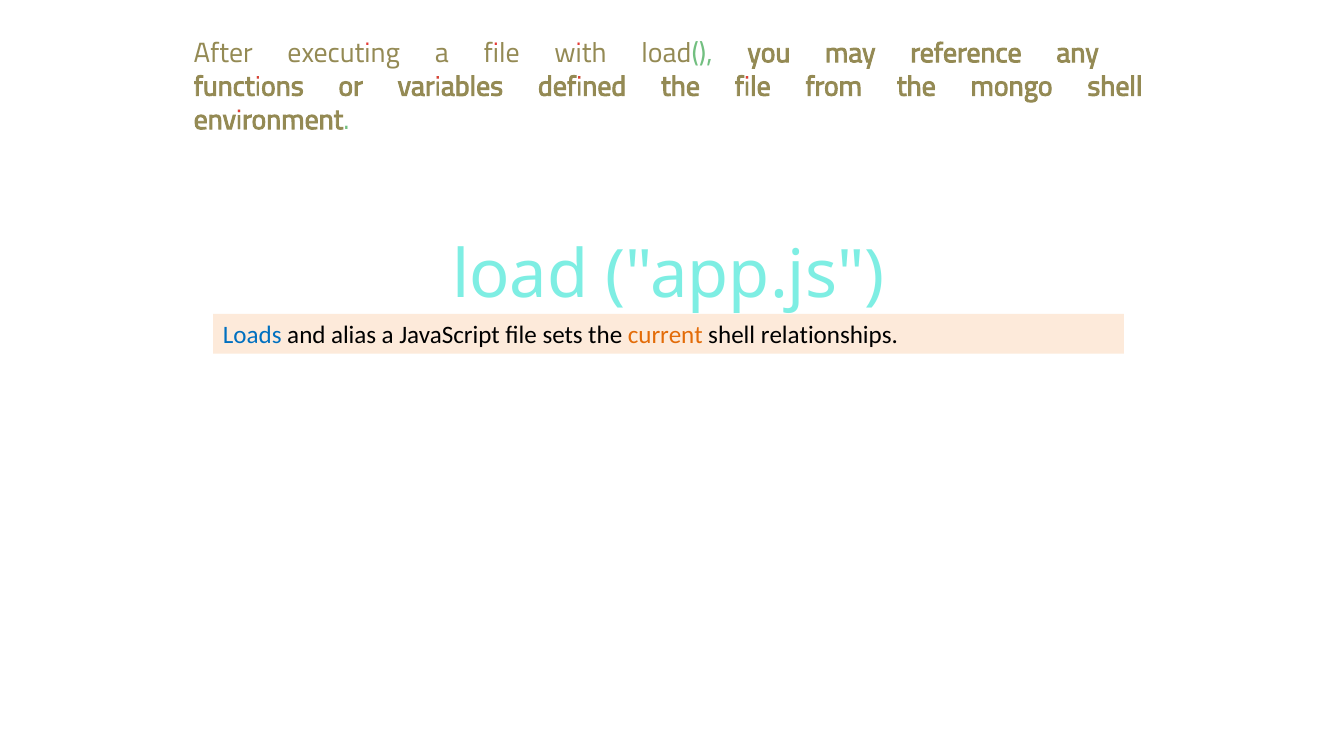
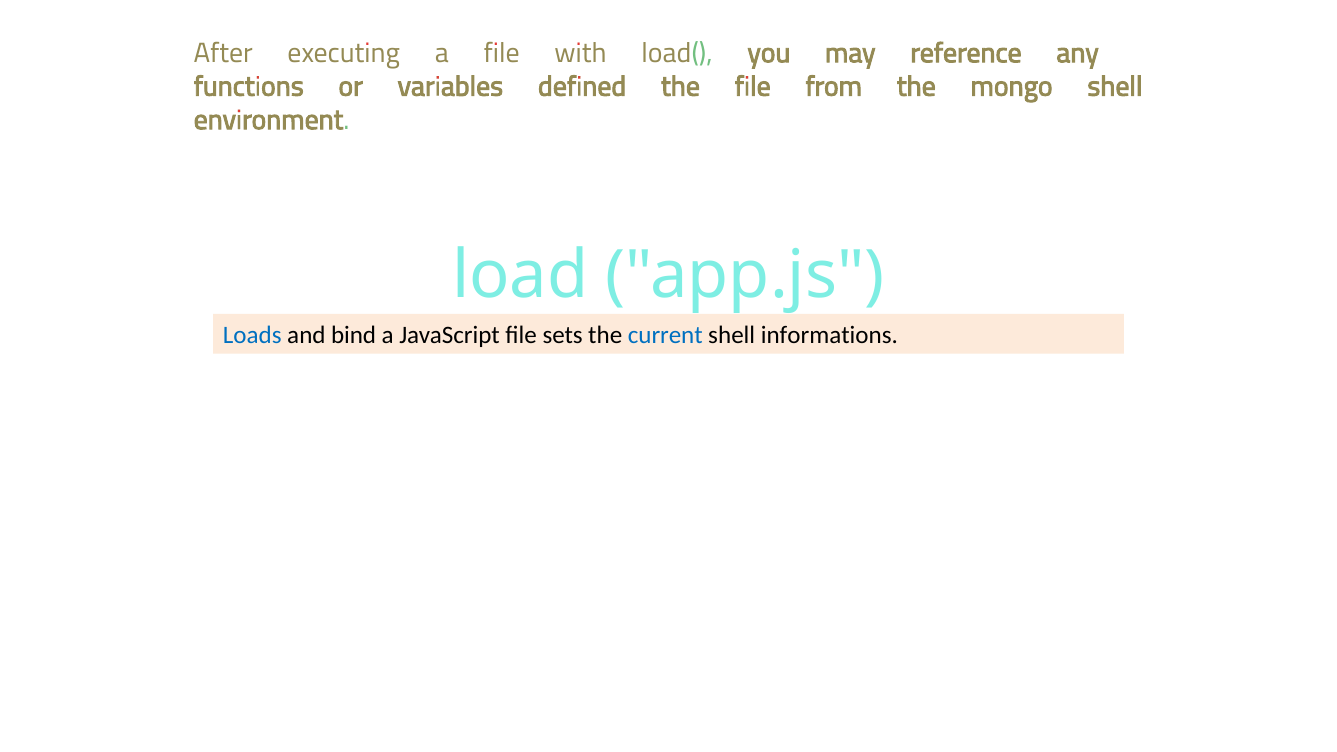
alias: alias -> bind
current colour: orange -> blue
relationships: relationships -> informations
